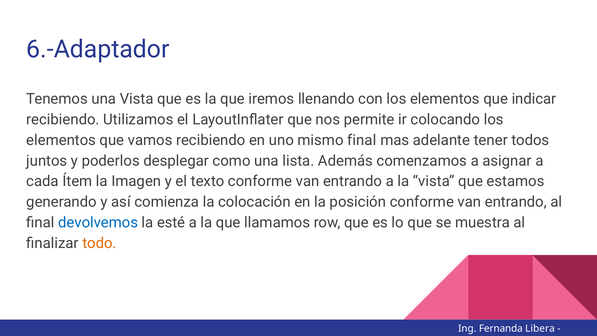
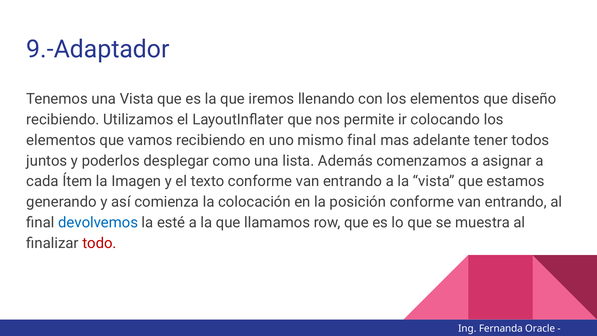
6.-Adaptador: 6.-Adaptador -> 9.-Adaptador
indicar: indicar -> diseño
todo colour: orange -> red
Libera: Libera -> Oracle
